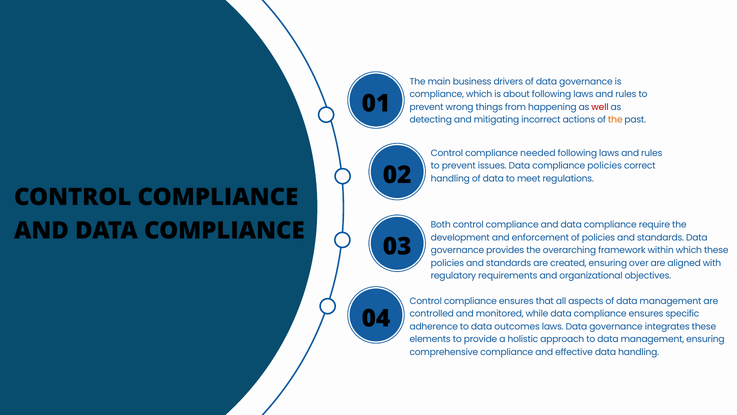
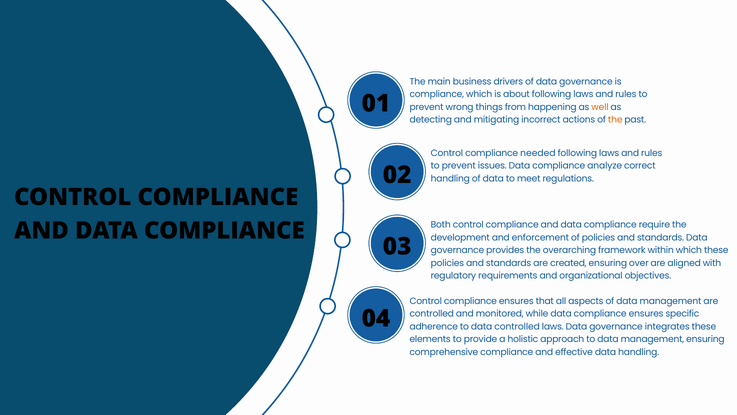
well colour: red -> orange
compliance policies: policies -> analyze
data outcomes: outcomes -> controlled
